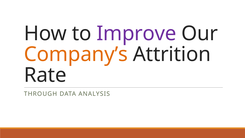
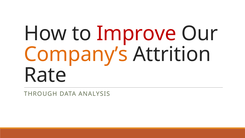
Improve colour: purple -> red
